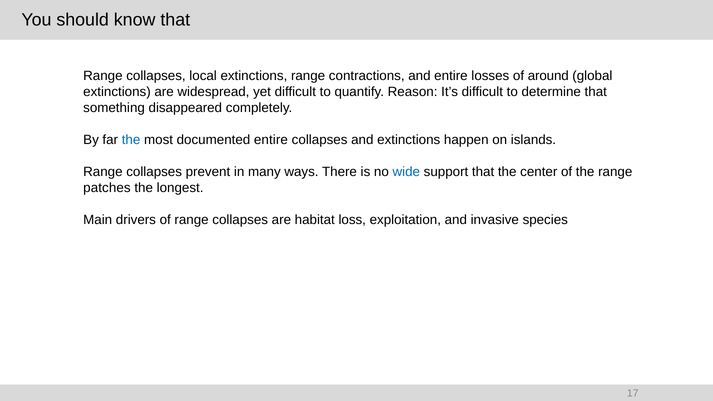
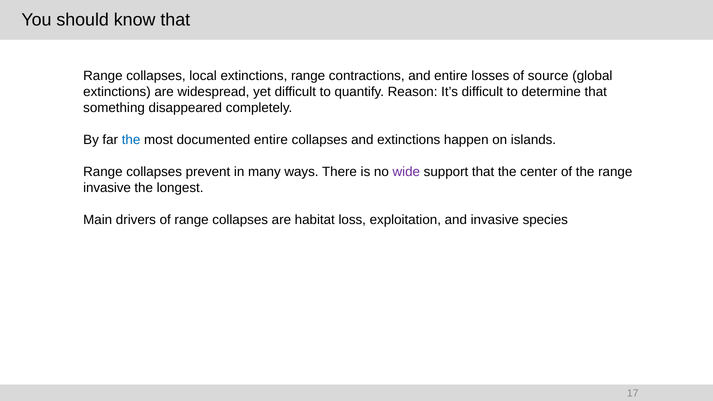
around: around -> source
wide colour: blue -> purple
patches at (107, 188): patches -> invasive
